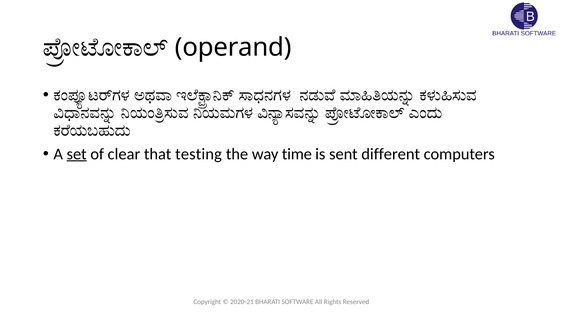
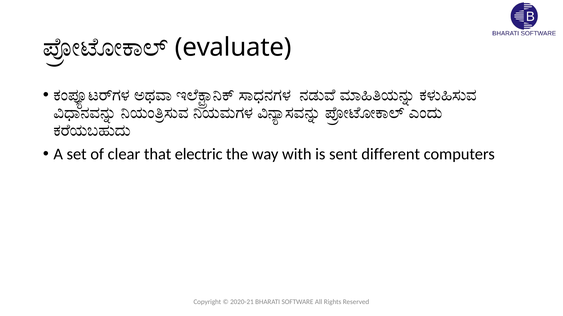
operand: operand -> evaluate
set underline: present -> none
testing: testing -> electric
time: time -> with
